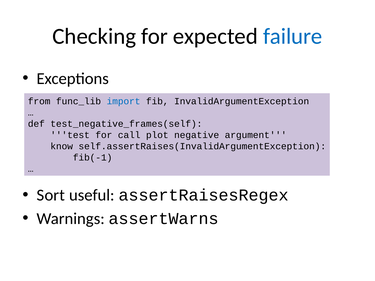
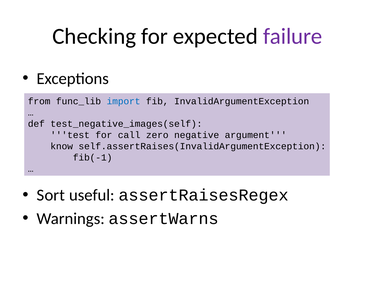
failure colour: blue -> purple
test_negative_frames(self: test_negative_frames(self -> test_negative_images(self
plot: plot -> zero
